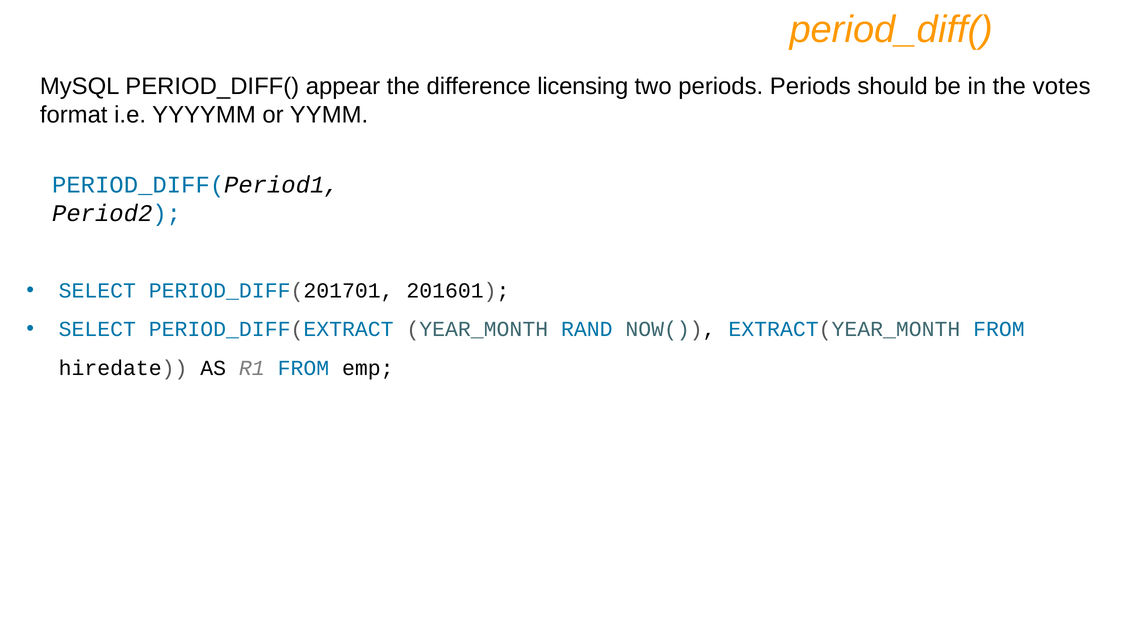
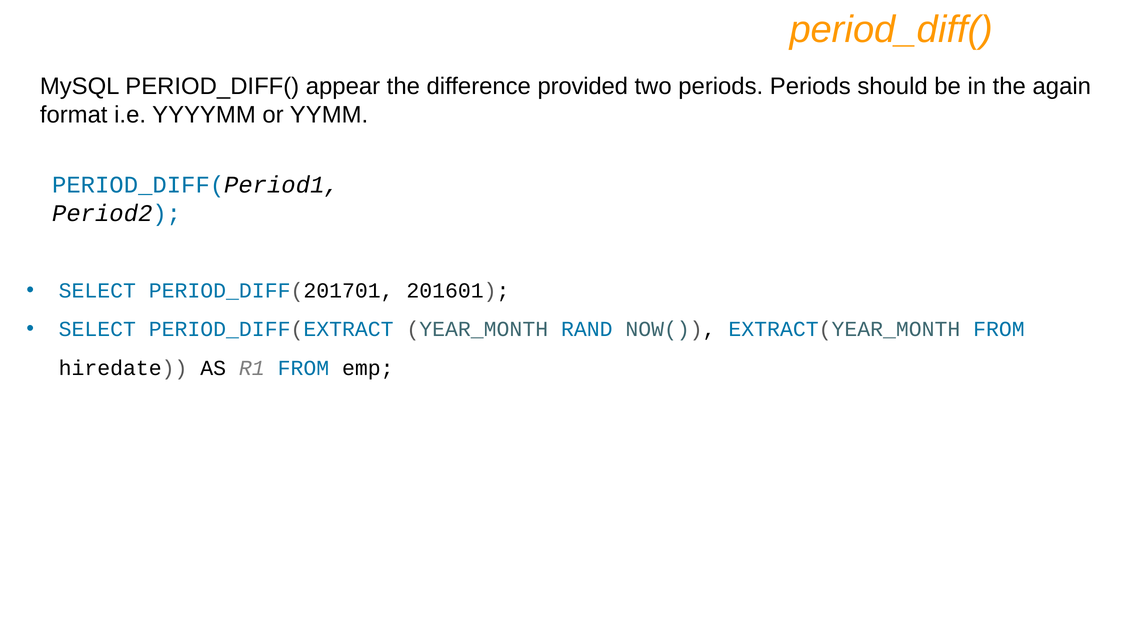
licensing: licensing -> provided
votes: votes -> again
